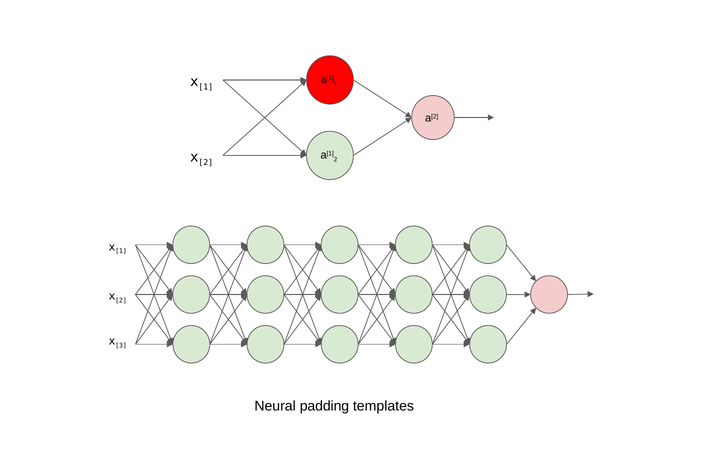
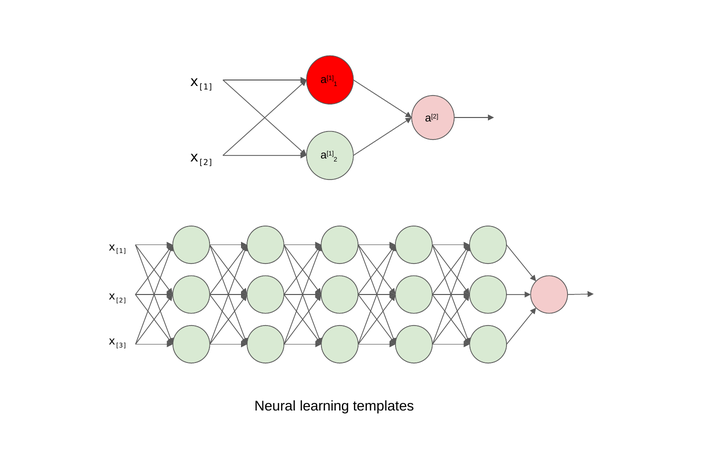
padding: padding -> learning
